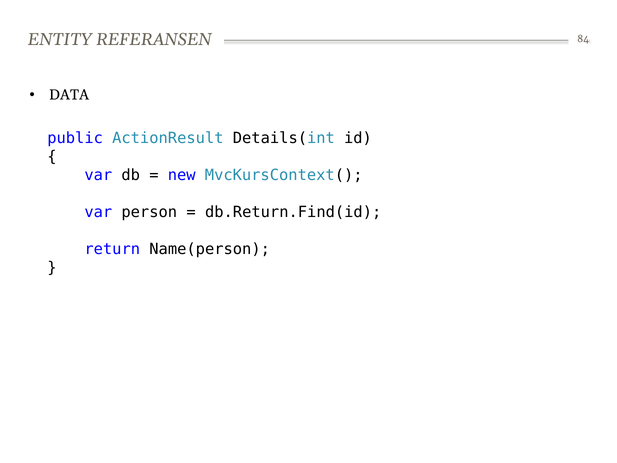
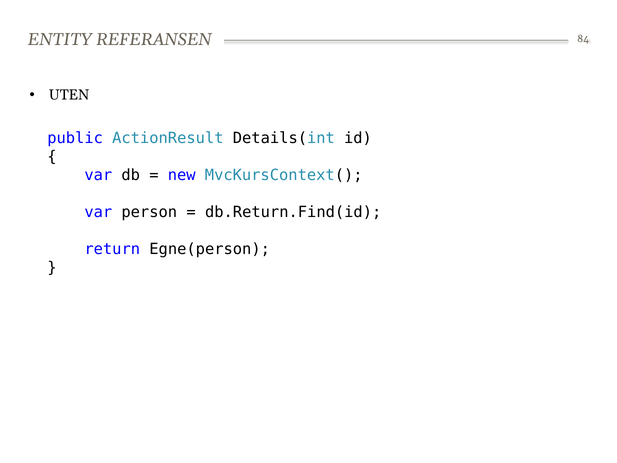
DATA: DATA -> UTEN
Name(person: Name(person -> Egne(person
